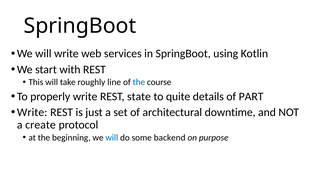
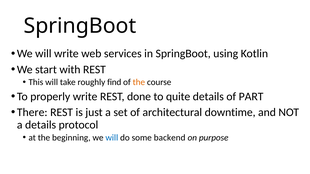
line: line -> find
the at (139, 82) colour: blue -> orange
state: state -> done
Write at (32, 113): Write -> There
a create: create -> details
